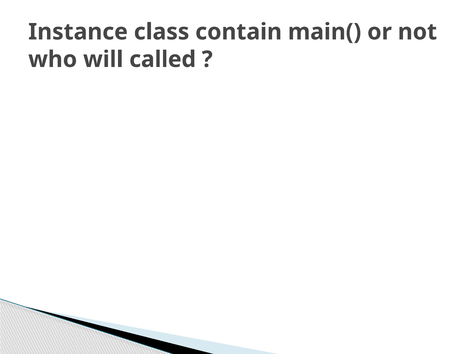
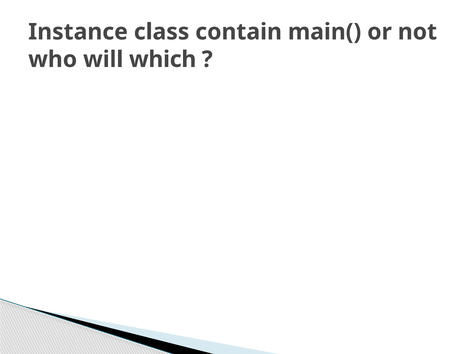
called: called -> which
